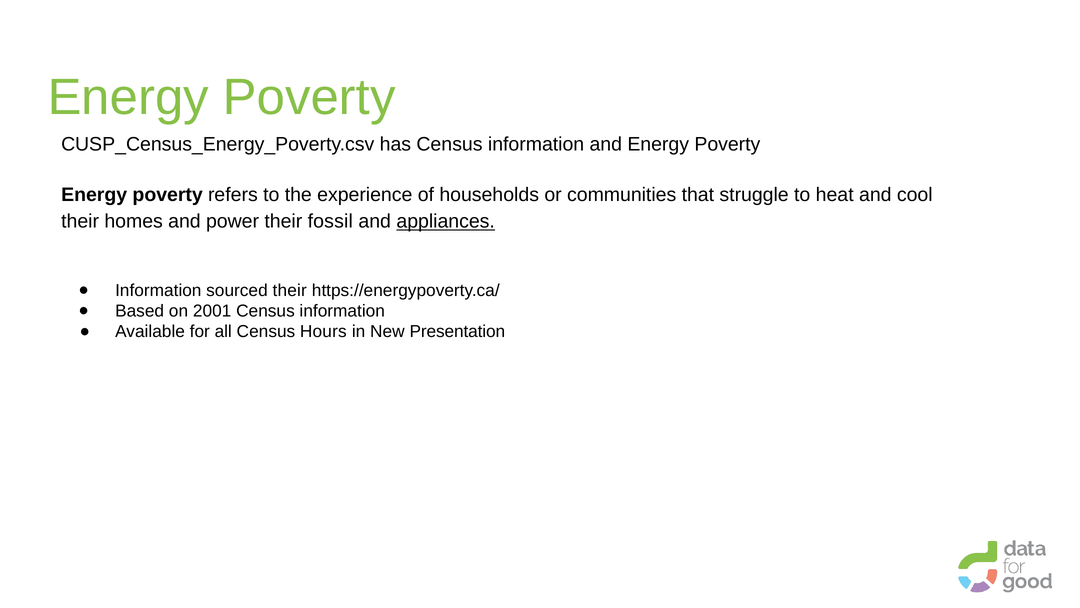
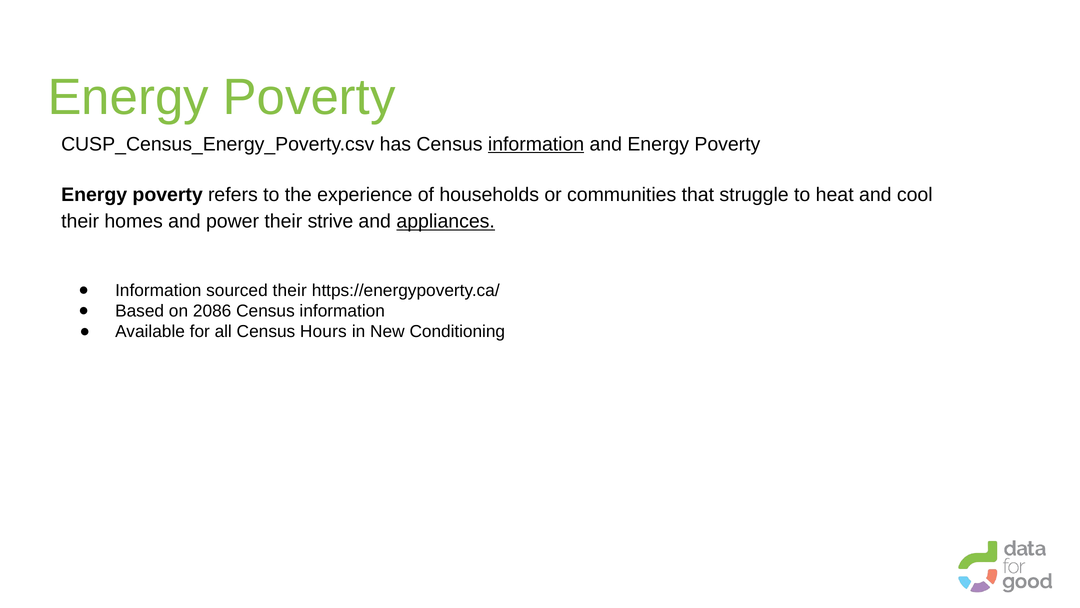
information at (536, 144) underline: none -> present
fossil: fossil -> strive
2001: 2001 -> 2086
Presentation: Presentation -> Conditioning
